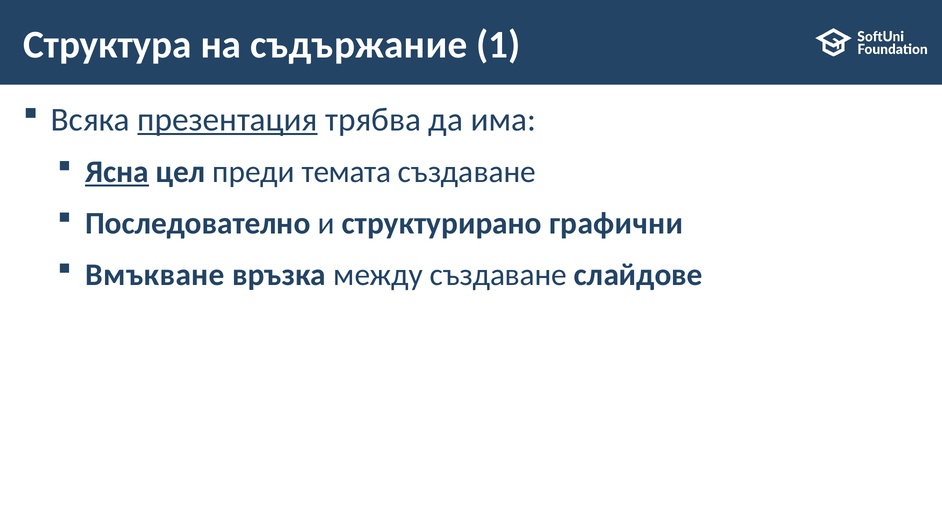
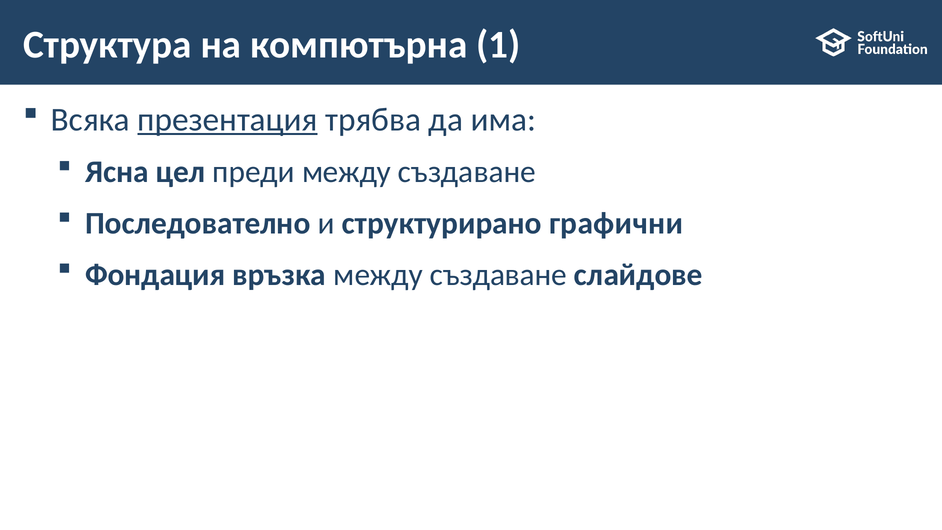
съдържание: съдържание -> компютърна
Ясна underline: present -> none
преди темата: темата -> между
Вмъкване: Вмъкване -> Фондация
